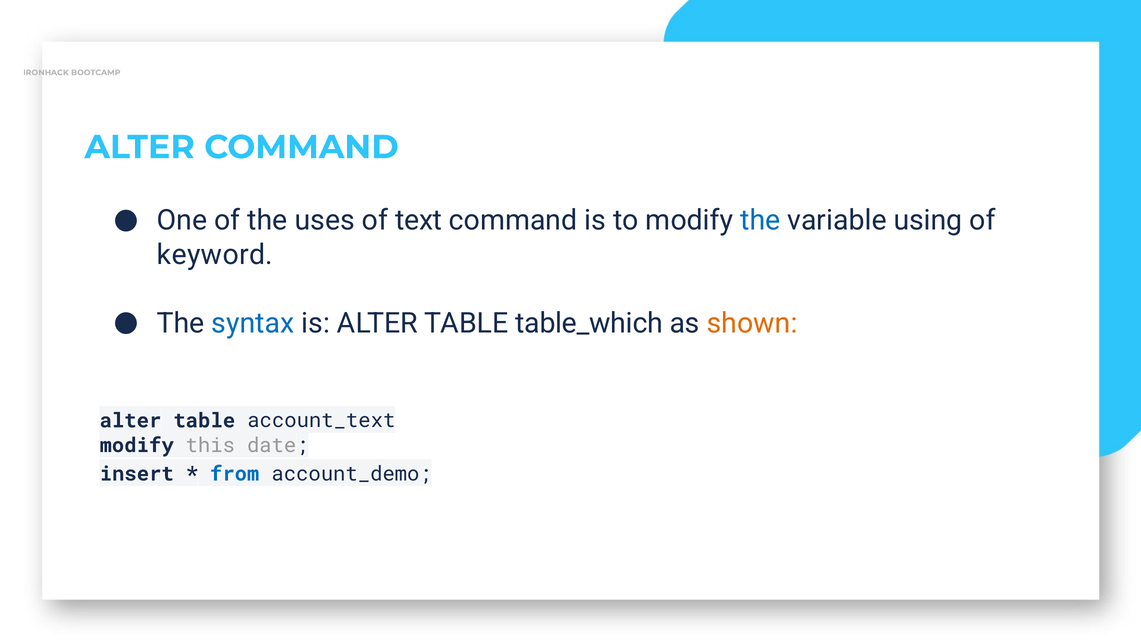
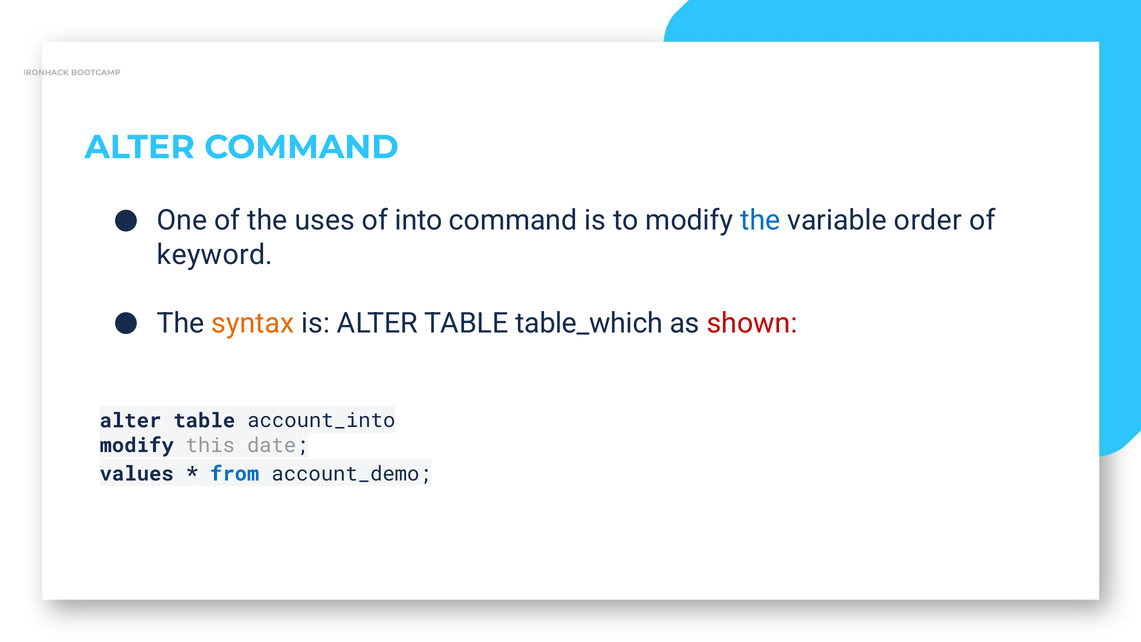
text: text -> into
using: using -> order
syntax colour: blue -> orange
shown colour: orange -> red
account_text: account_text -> account_into
insert: insert -> values
